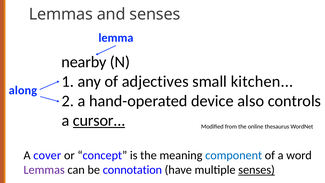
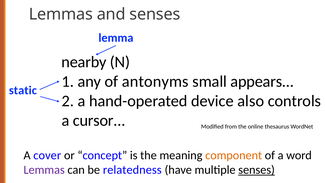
adjectives: adjectives -> antonyms
kitchen: kitchen -> appears
along: along -> static
cursor underline: present -> none
component colour: blue -> orange
connotation: connotation -> relatedness
